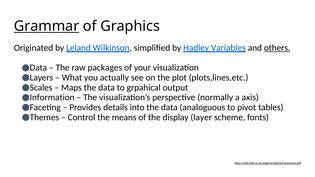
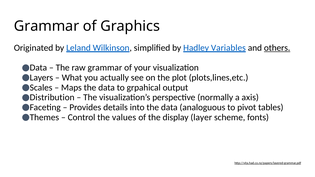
Grammar at (47, 26) underline: present -> none
raw packages: packages -> grammar
Information: Information -> Distribution
means: means -> values
